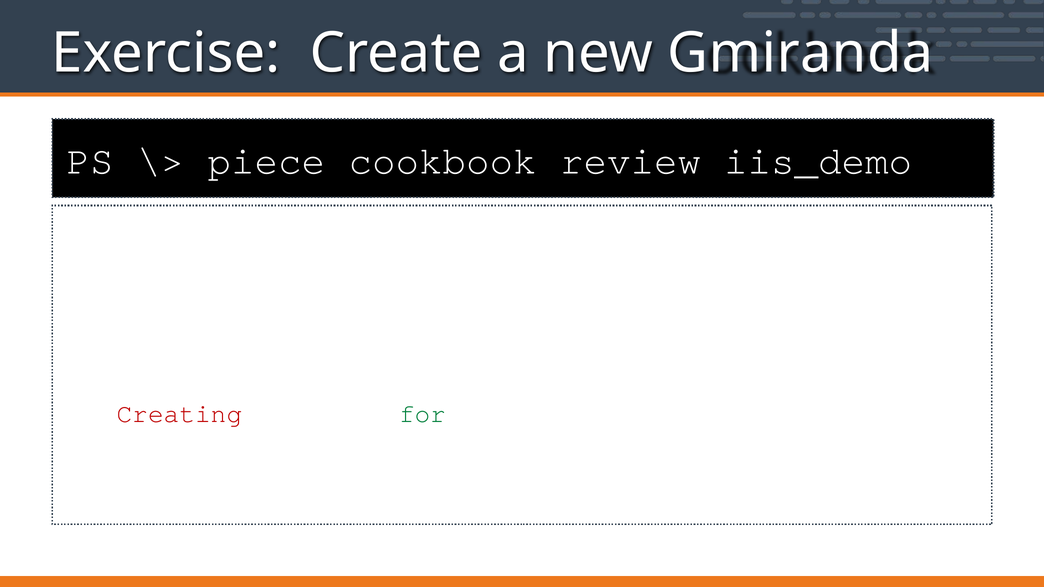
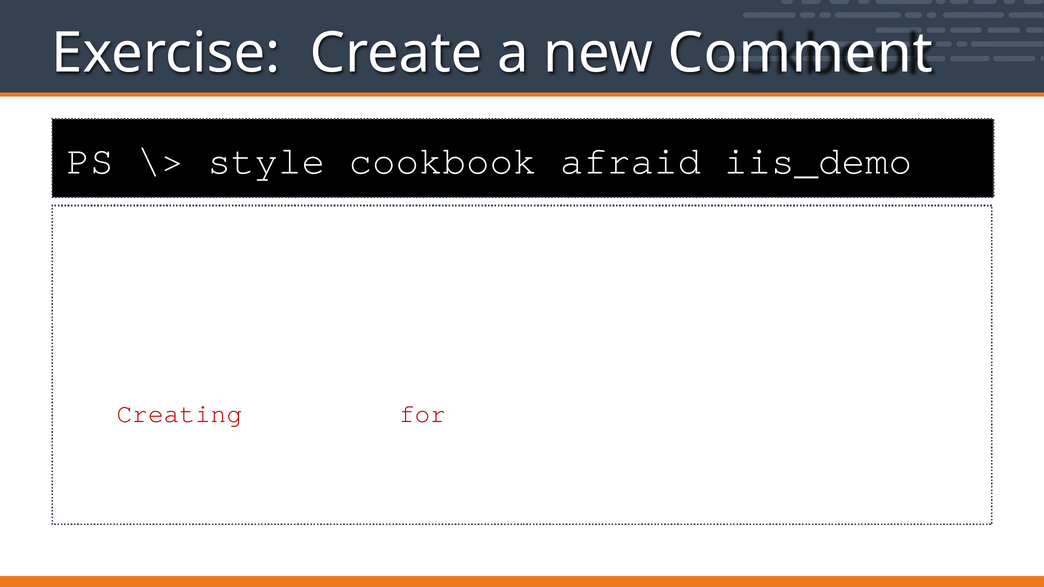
Gmiranda: Gmiranda -> Comment
piece: piece -> style
review: review -> afraid
for at (423, 414) colour: green -> red
